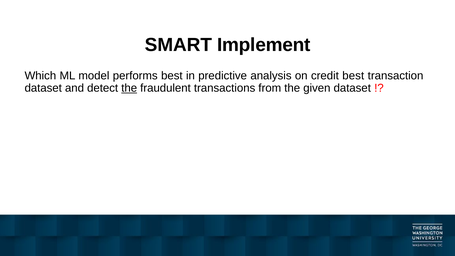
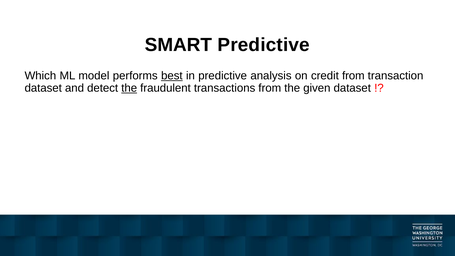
SMART Implement: Implement -> Predictive
best at (172, 76) underline: none -> present
credit best: best -> from
